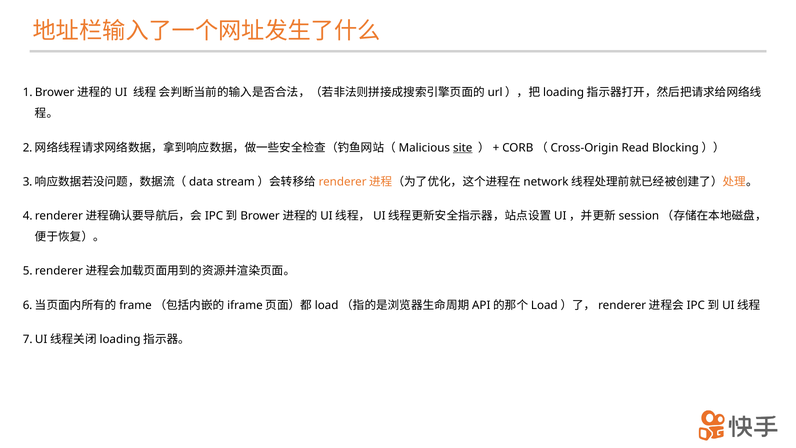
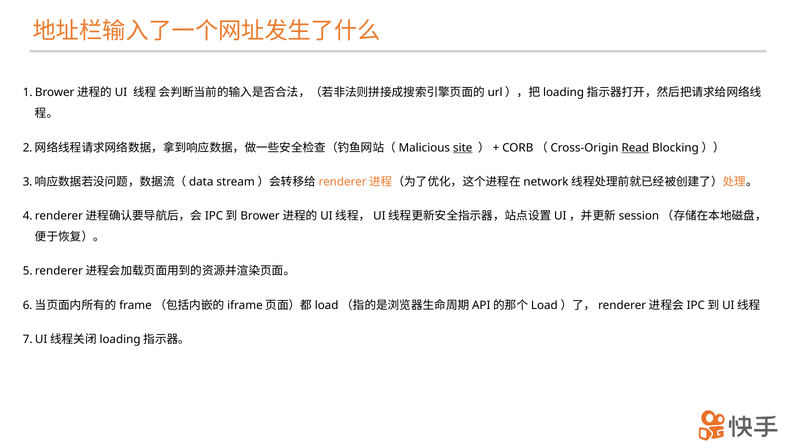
Read underline: none -> present
